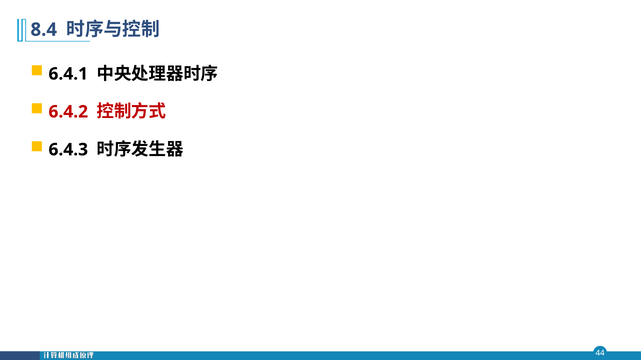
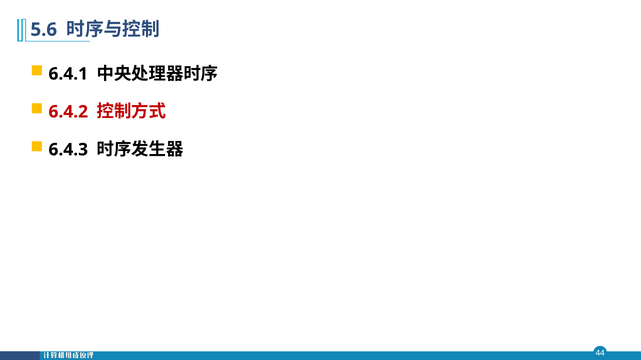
8.4: 8.4 -> 5.6
